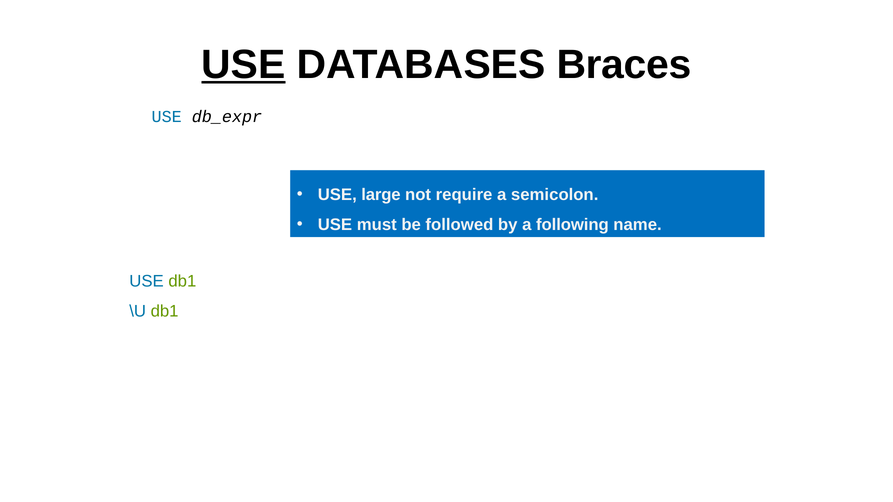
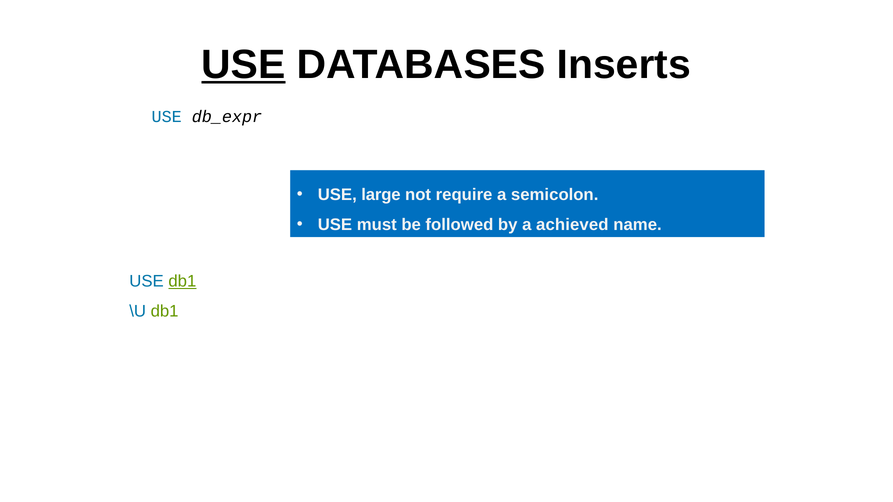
Braces: Braces -> Inserts
following: following -> achieved
db1 at (182, 281) underline: none -> present
